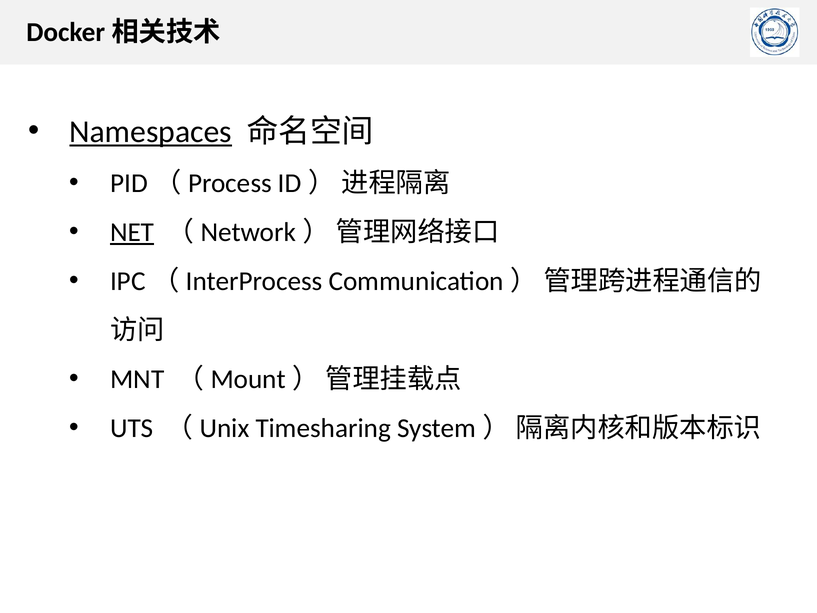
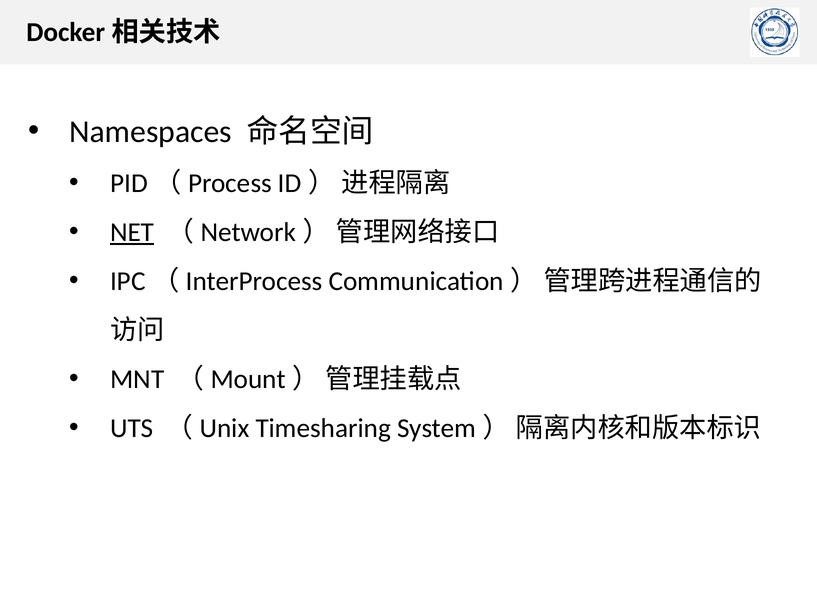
Namespaces underline: present -> none
